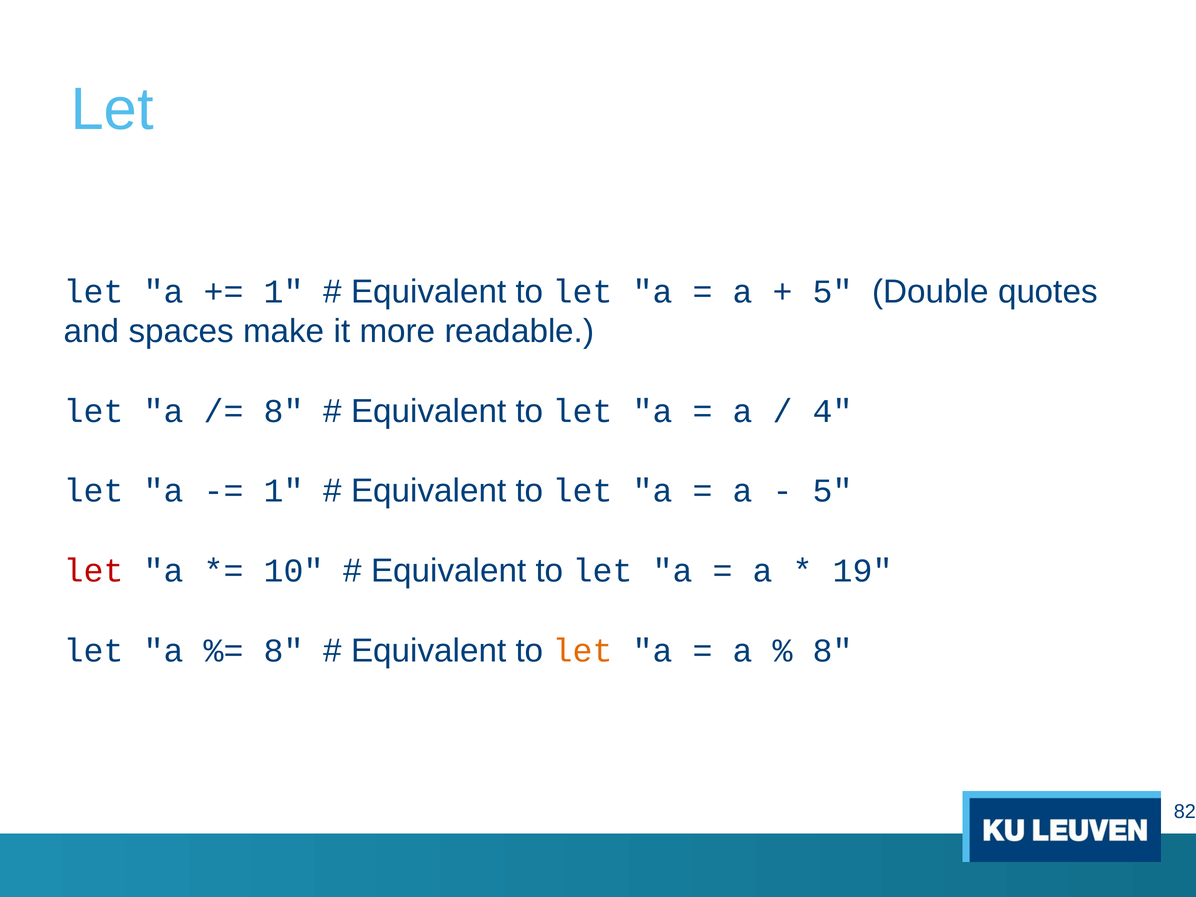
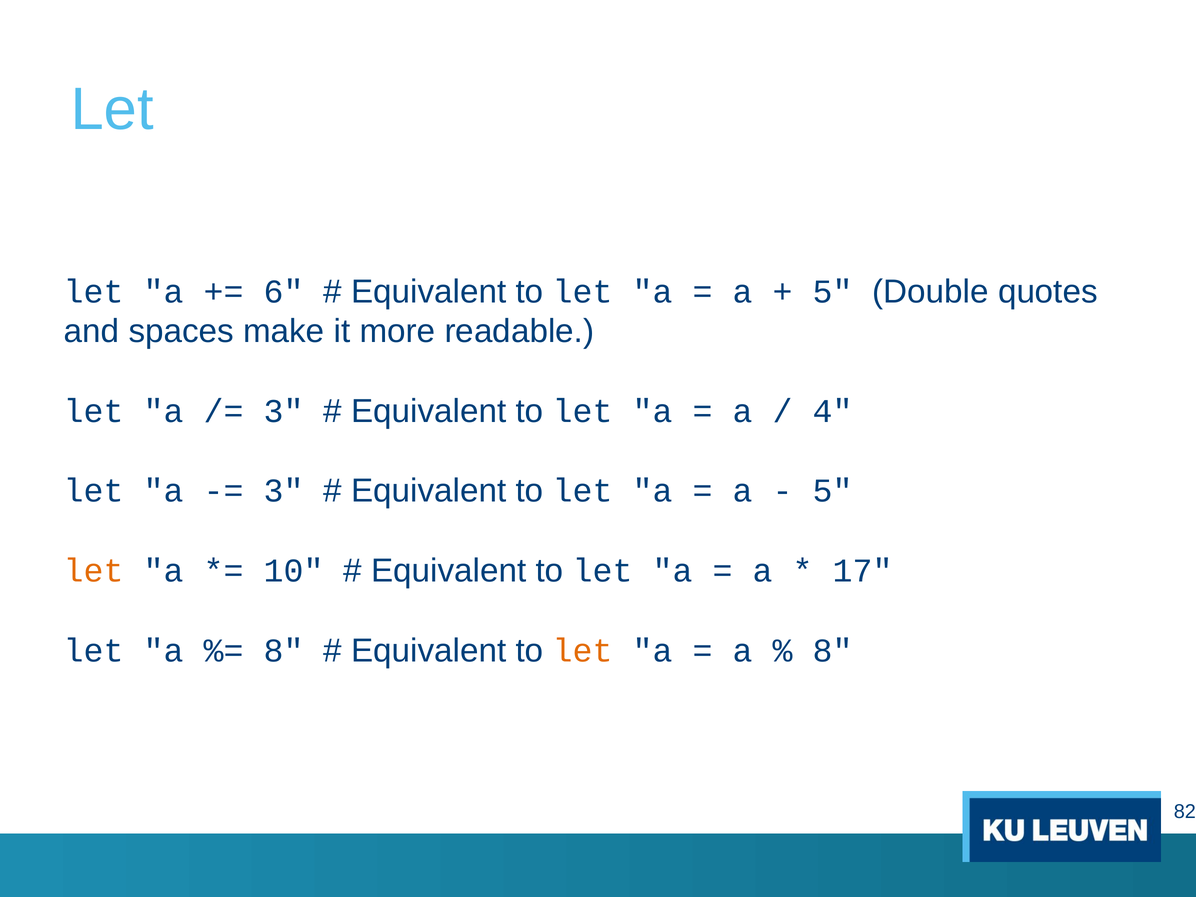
1 at (284, 292): 1 -> 6
8 at (284, 411): 8 -> 3
1 at (284, 491): 1 -> 3
let at (94, 571) colour: red -> orange
19: 19 -> 17
